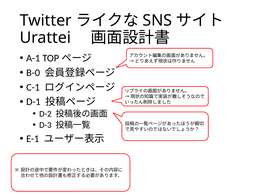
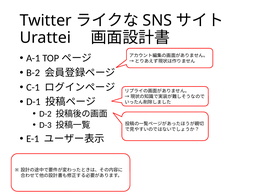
B-0: B-0 -> B-2
